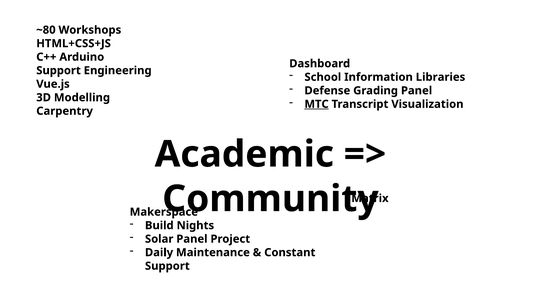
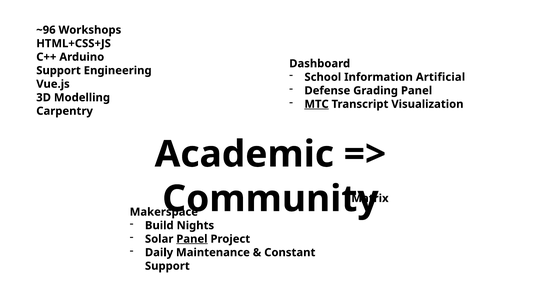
~80: ~80 -> ~96
Libraries: Libraries -> Artificial
Panel at (192, 239) underline: none -> present
